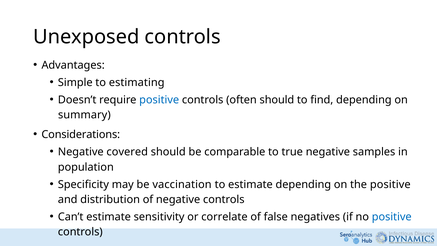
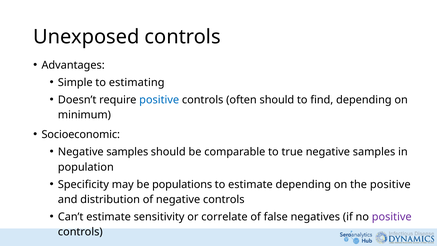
summary: summary -> minimum
Considerations: Considerations -> Socioeconomic
covered at (127, 152): covered -> samples
vaccination: vaccination -> populations
positive at (392, 217) colour: blue -> purple
